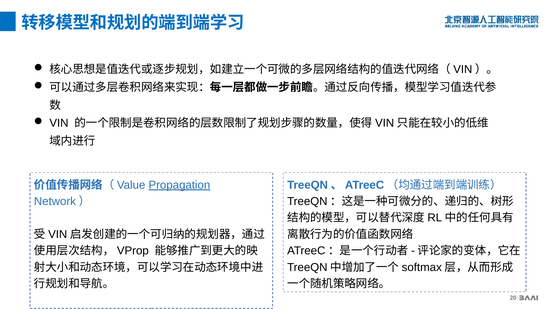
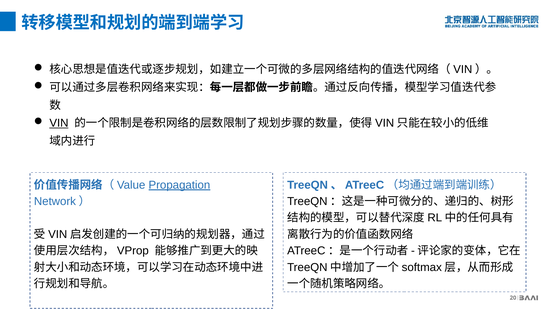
VIN underline: none -> present
